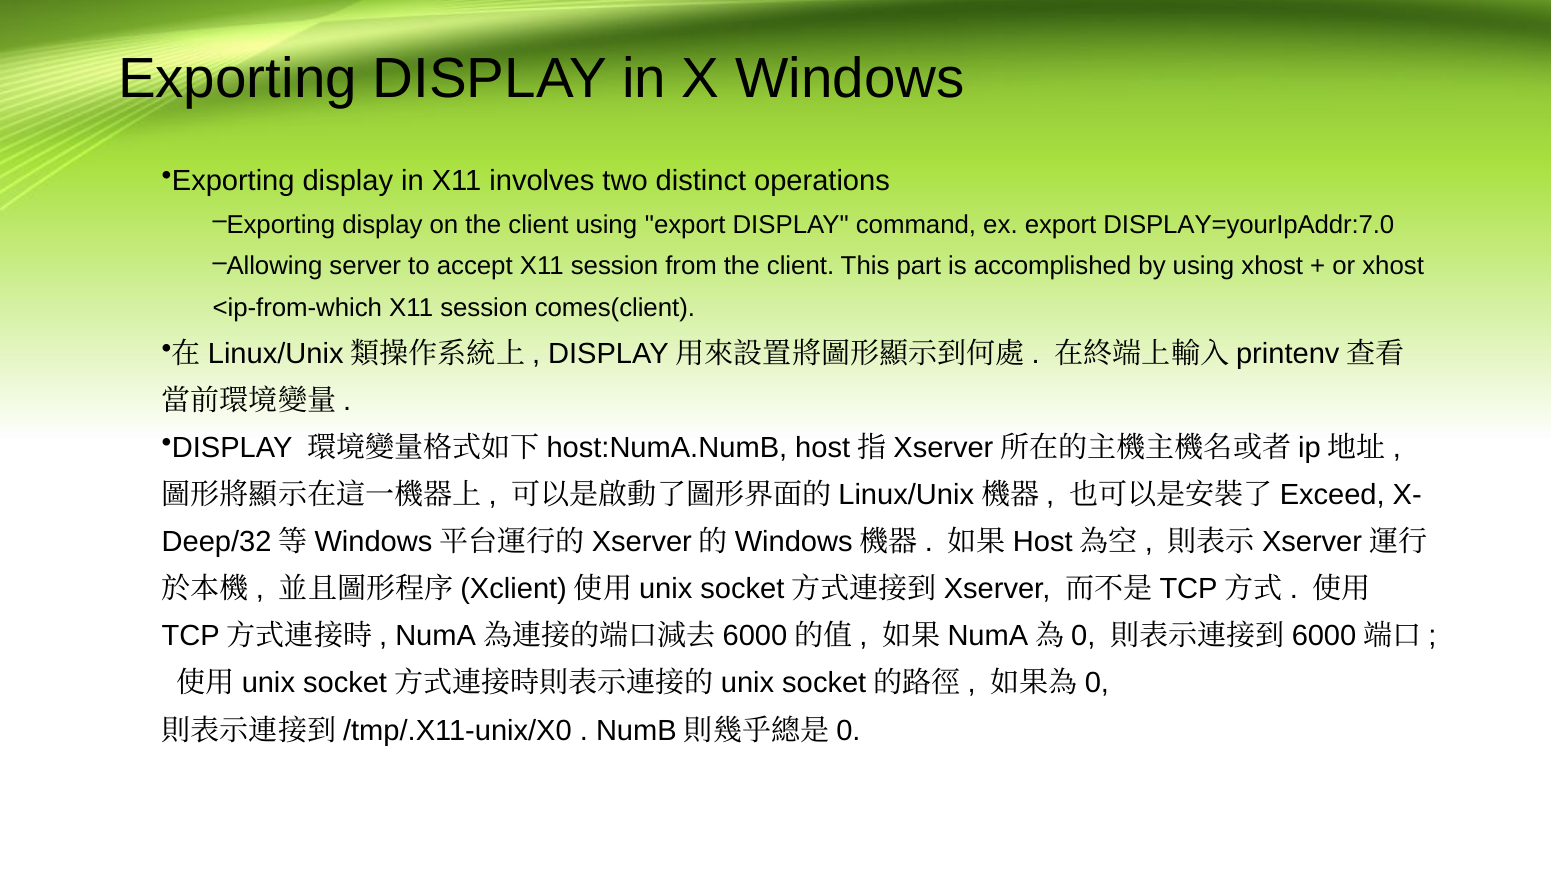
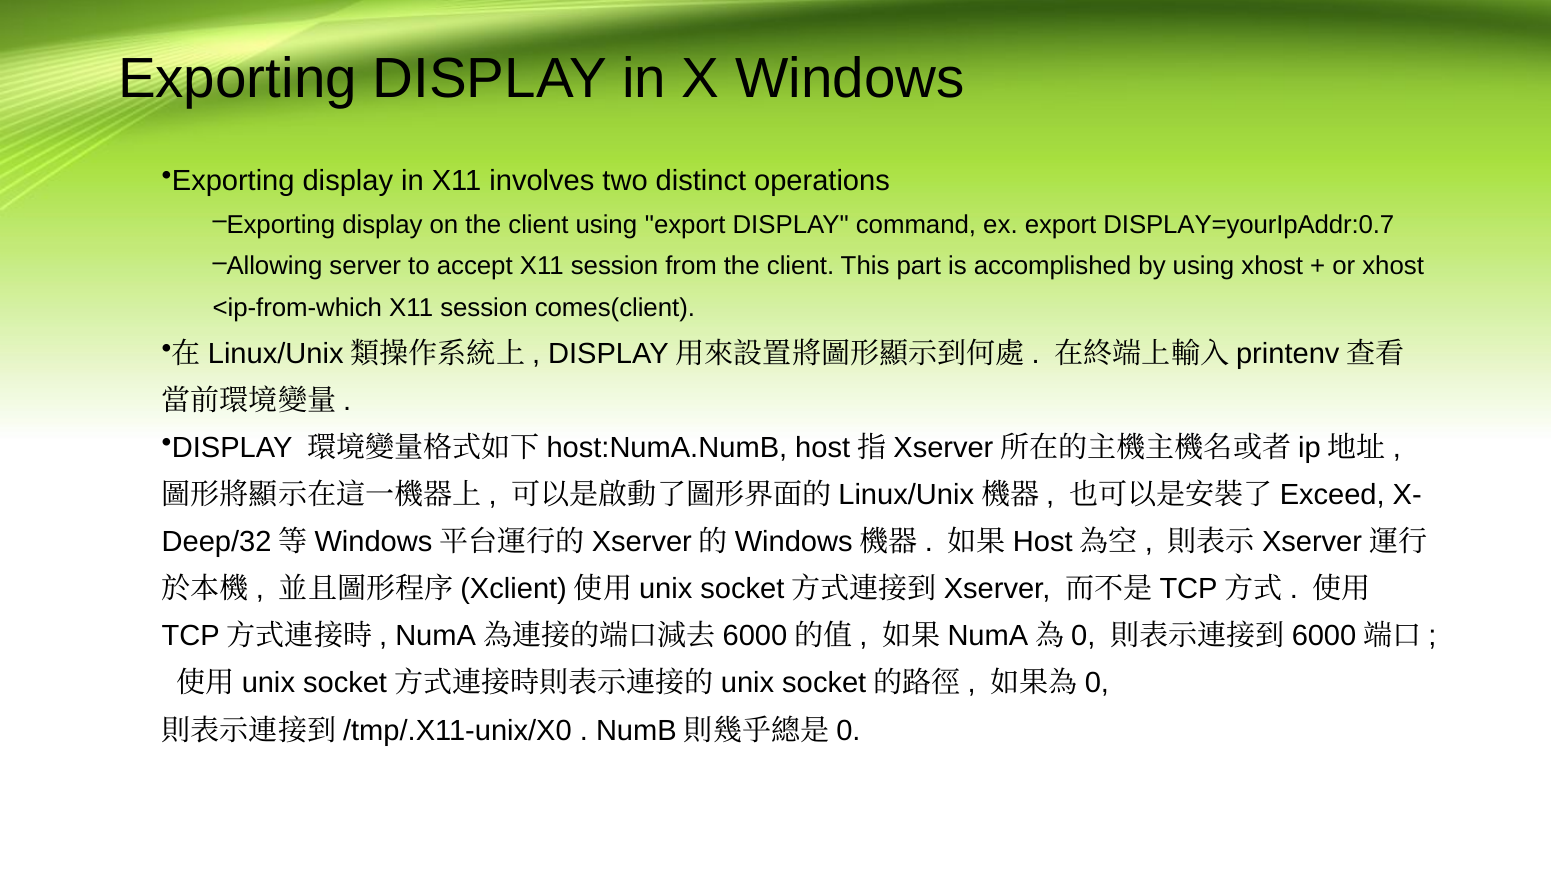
DISPLAY=yourIpAddr:7.0: DISPLAY=yourIpAddr:7.0 -> DISPLAY=yourIpAddr:0.7
